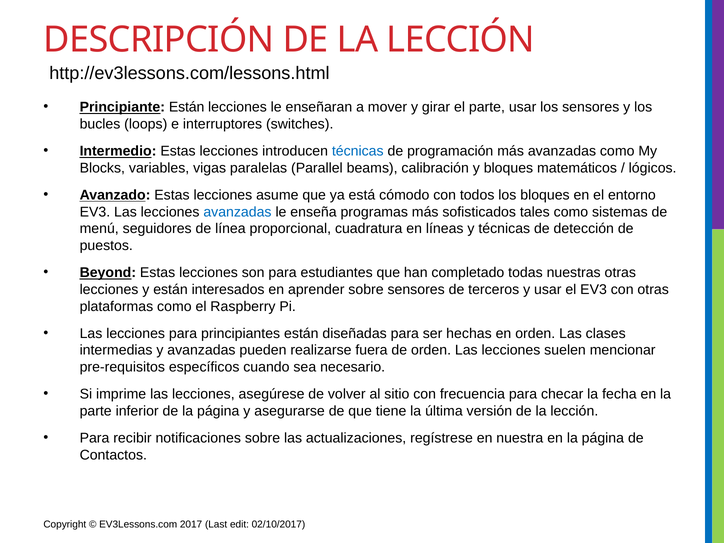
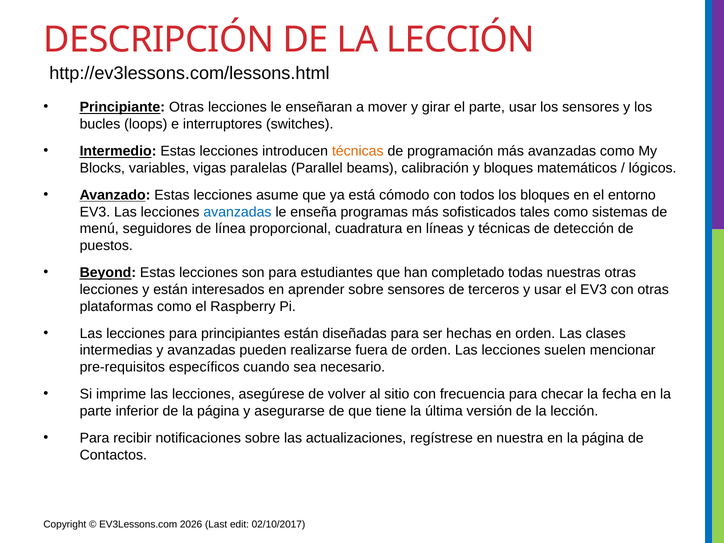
Principiante Están: Están -> Otras
técnicas at (358, 151) colour: blue -> orange
2017: 2017 -> 2026
